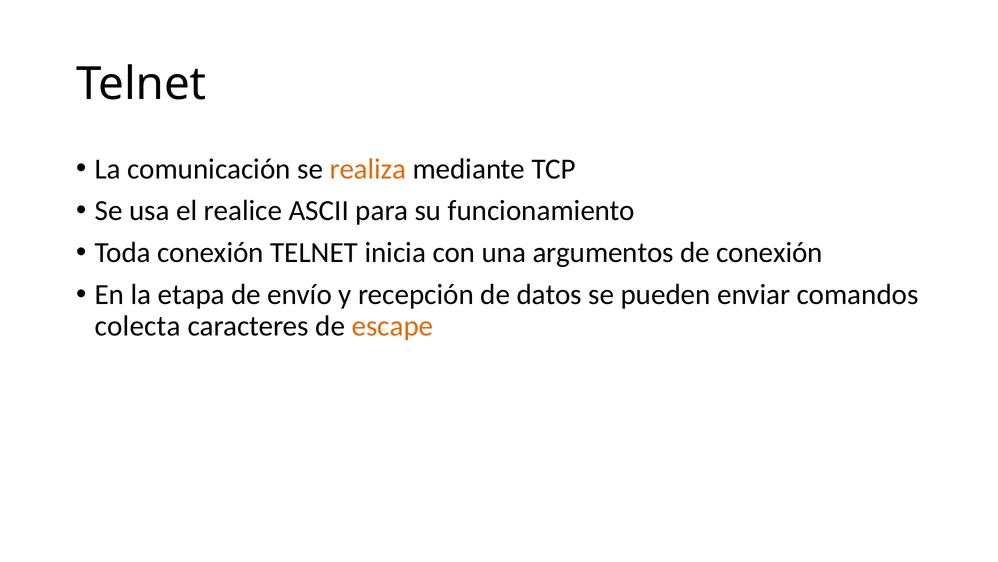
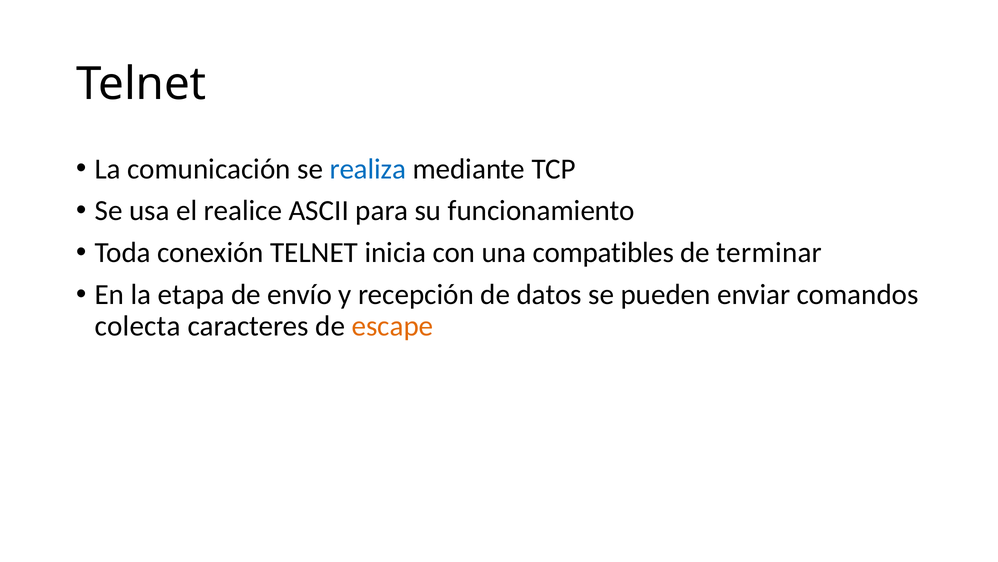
realiza colour: orange -> blue
argumentos: argumentos -> compatibles
de conexión: conexión -> terminar
